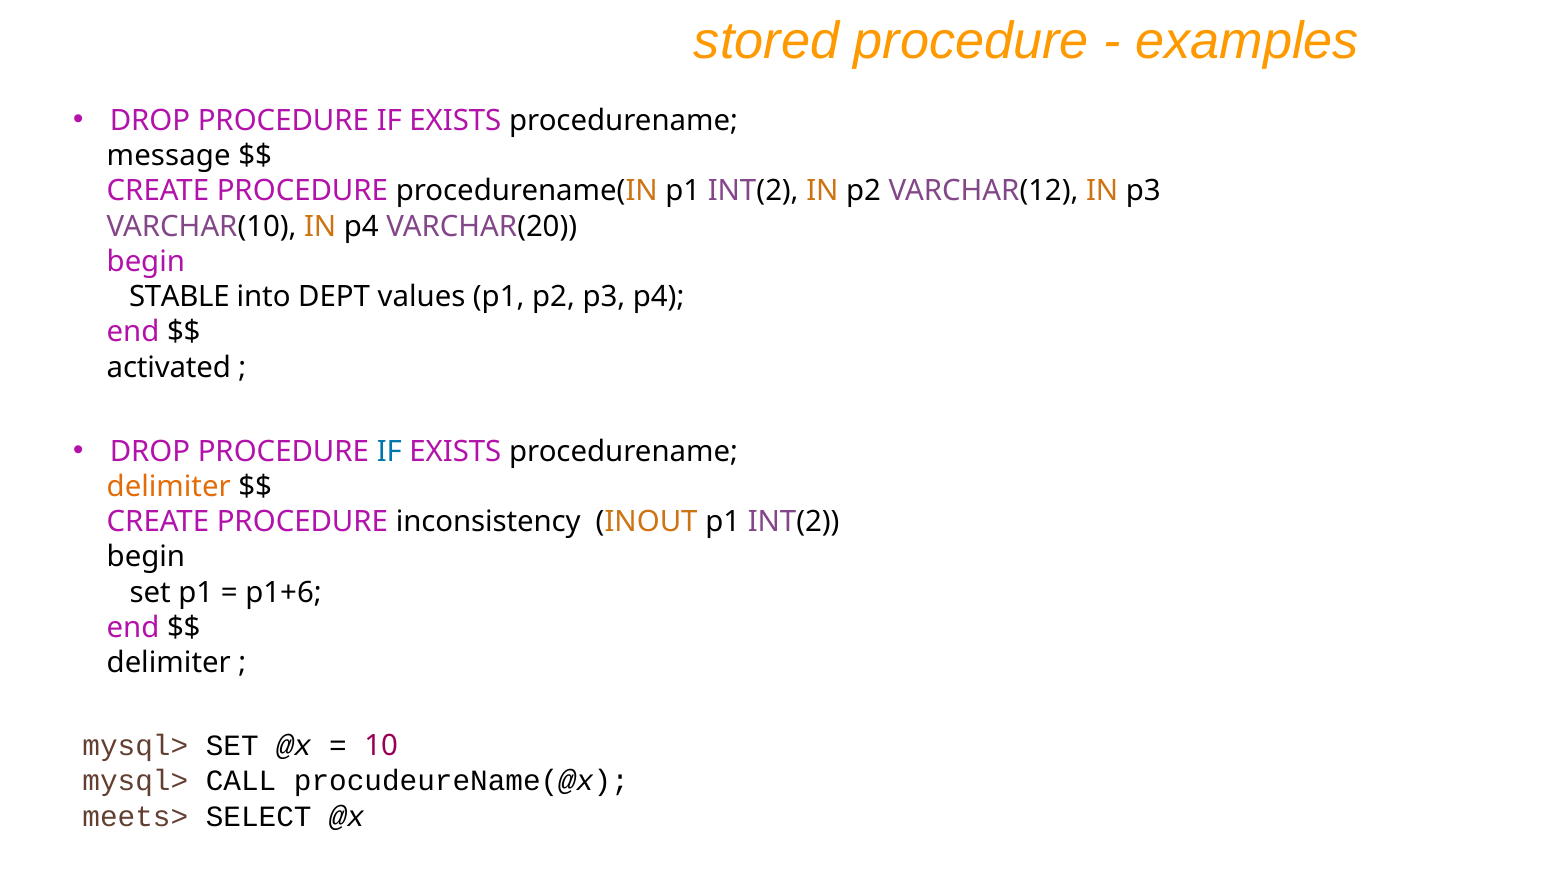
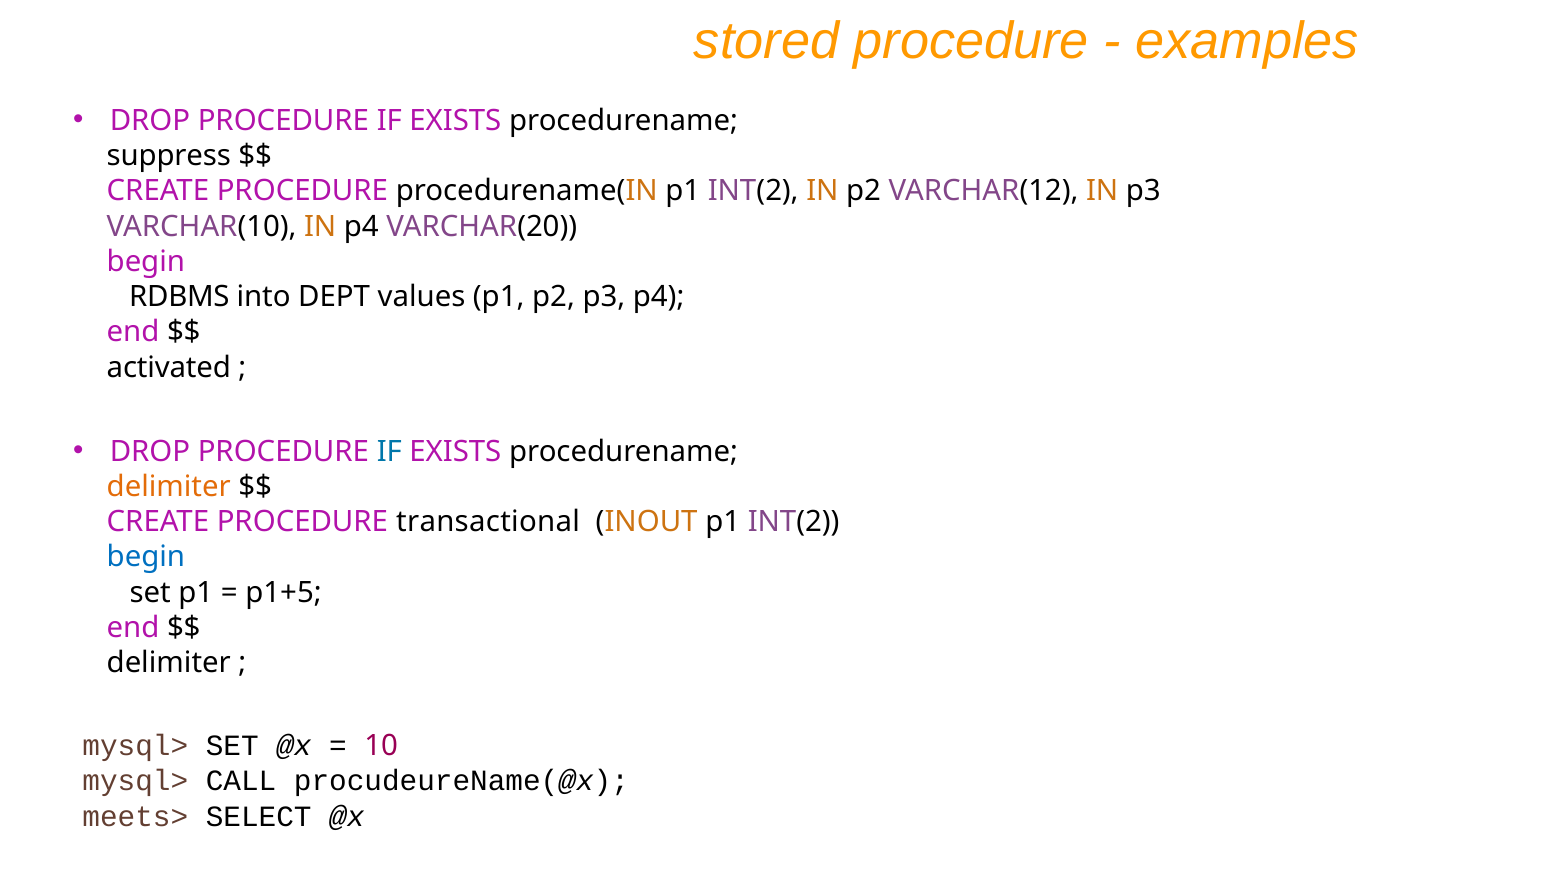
message: message -> suppress
STABLE: STABLE -> RDBMS
inconsistency: inconsistency -> transactional
begin at (146, 557) colour: black -> blue
p1+6: p1+6 -> p1+5
